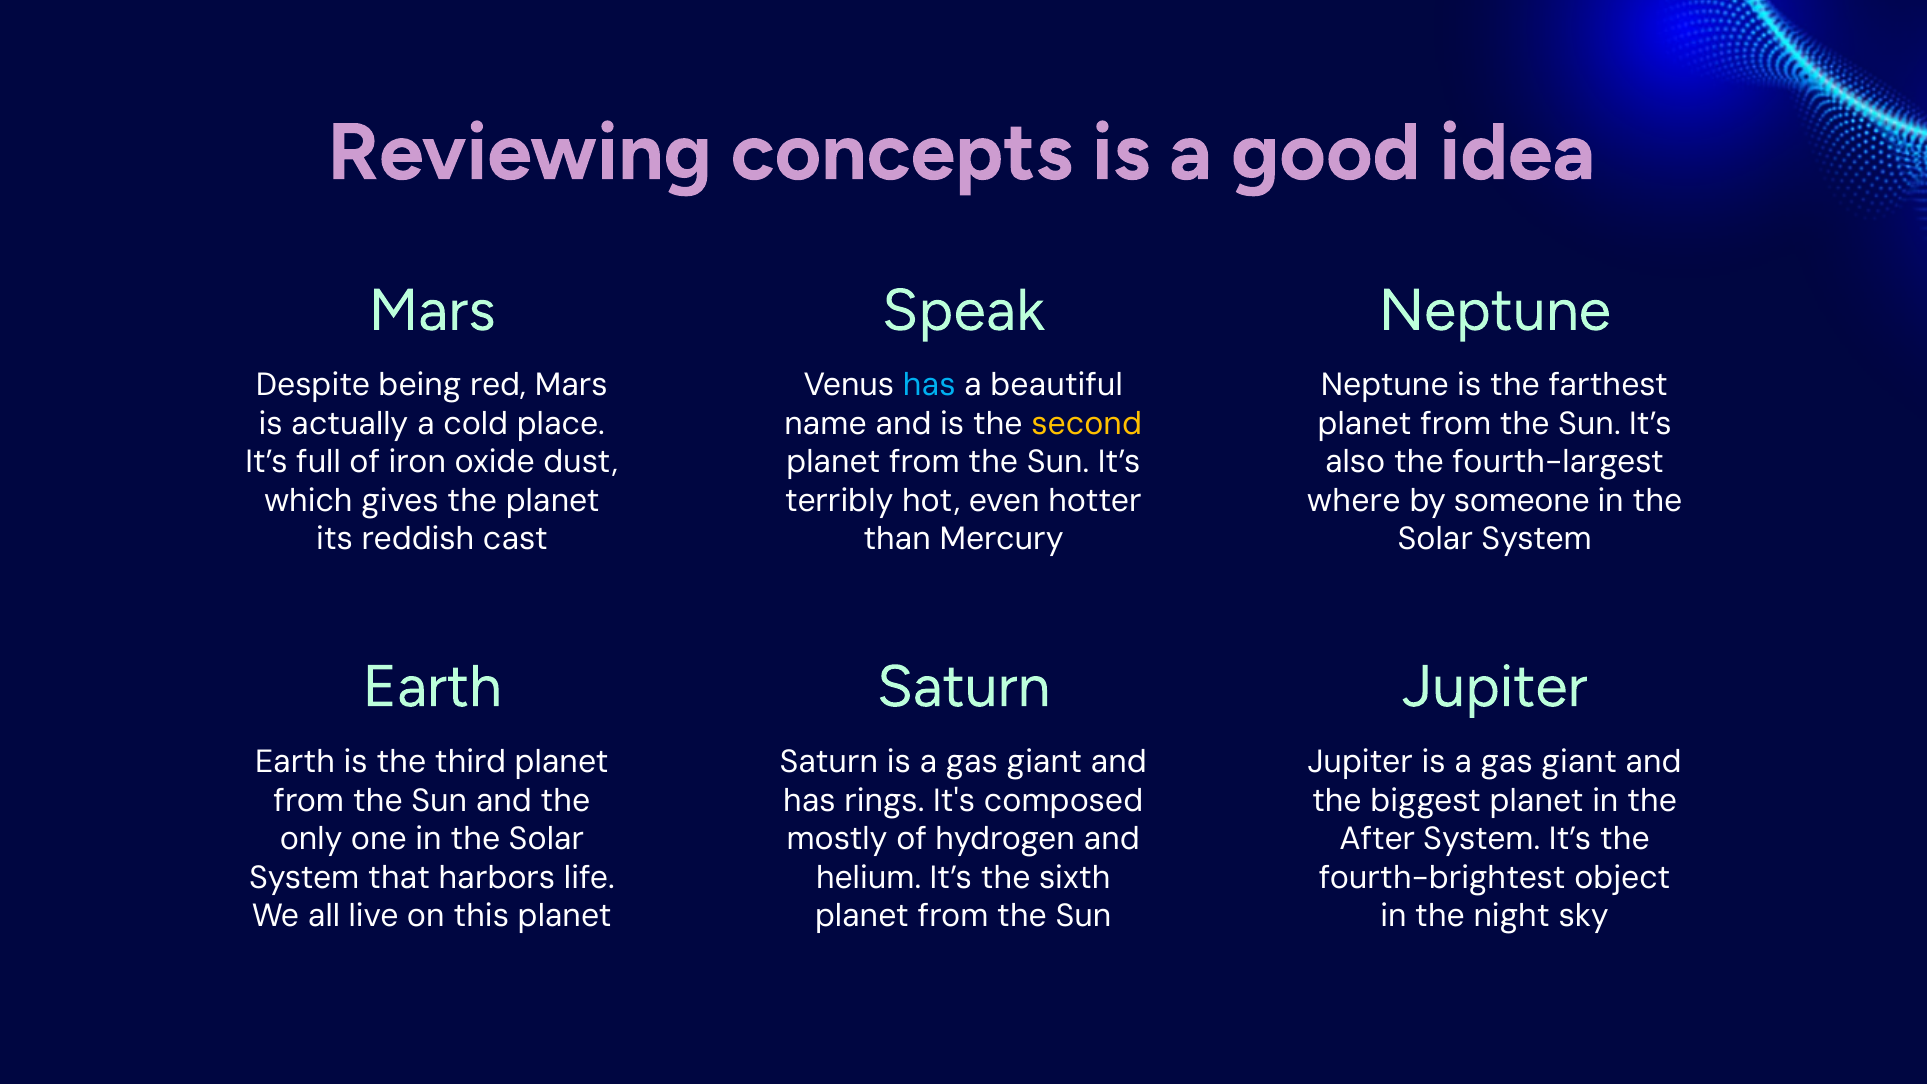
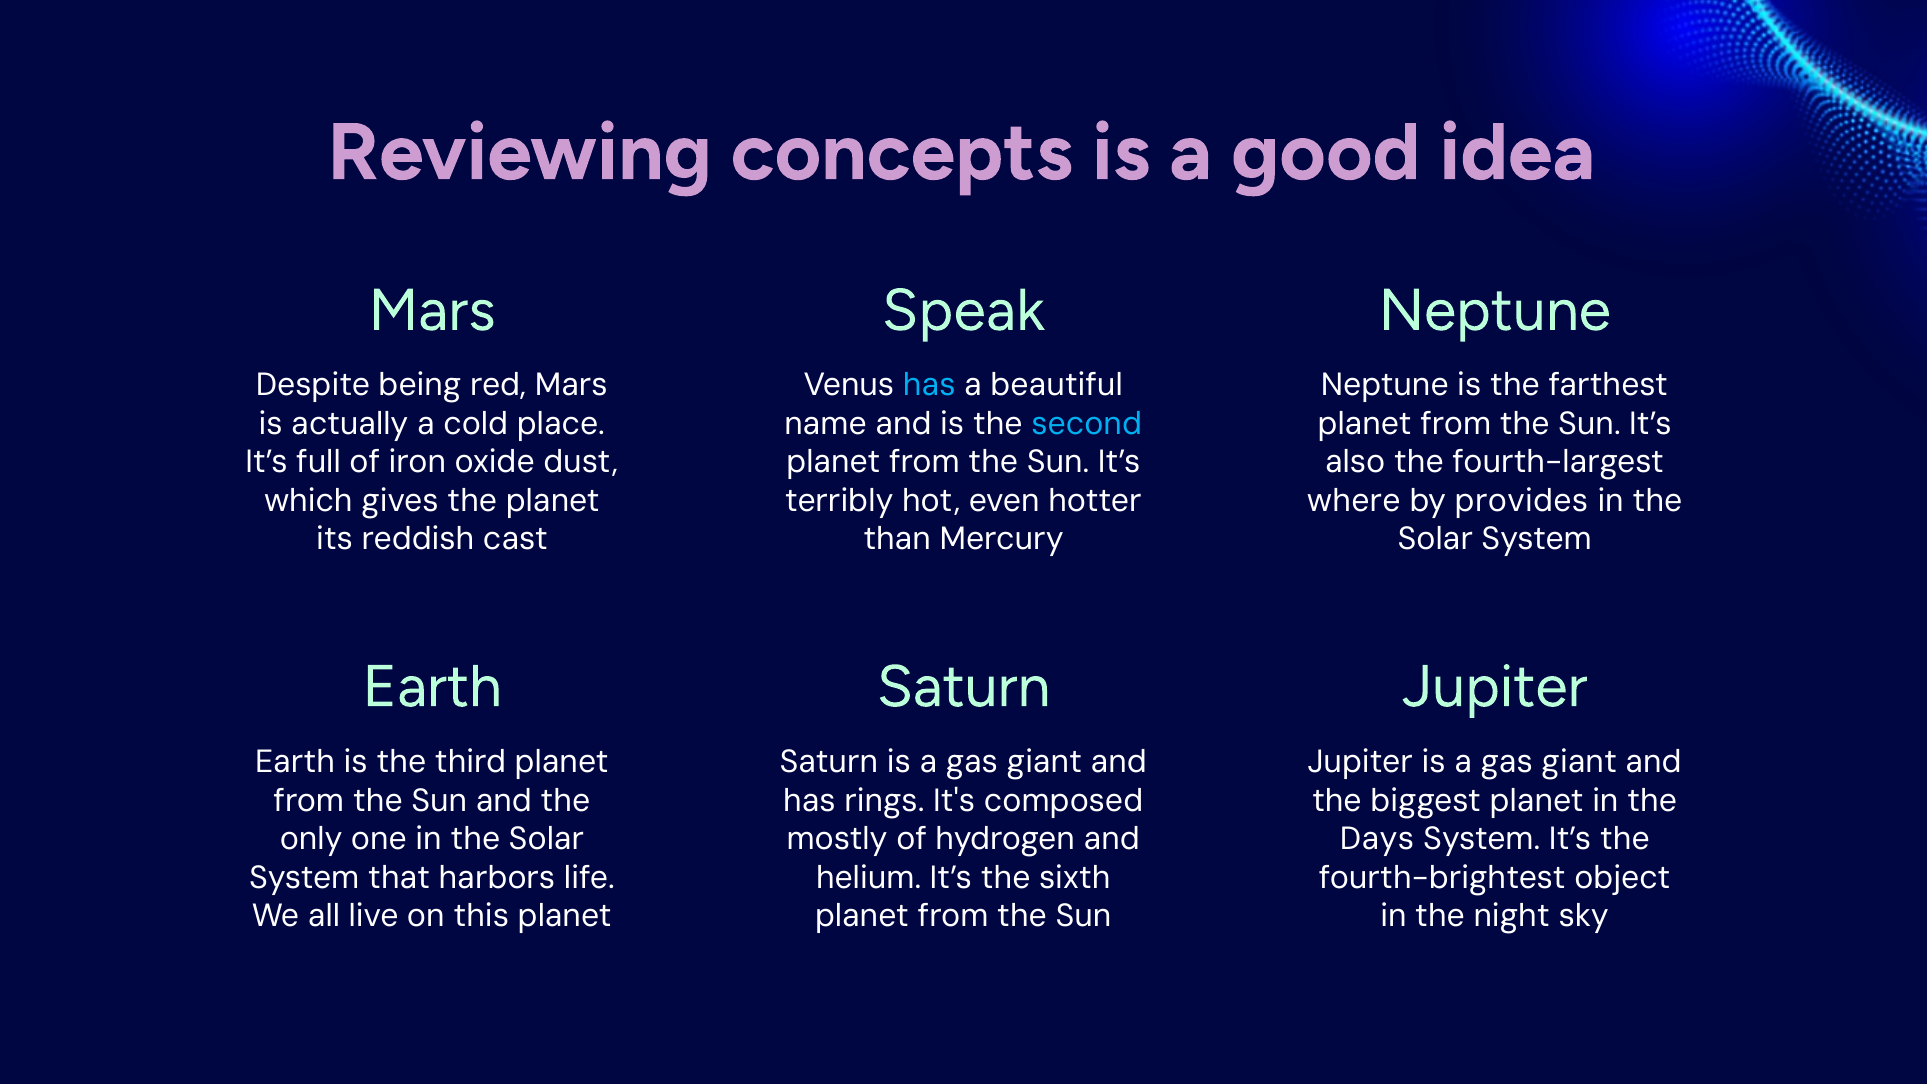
second colour: yellow -> light blue
someone: someone -> provides
After: After -> Days
